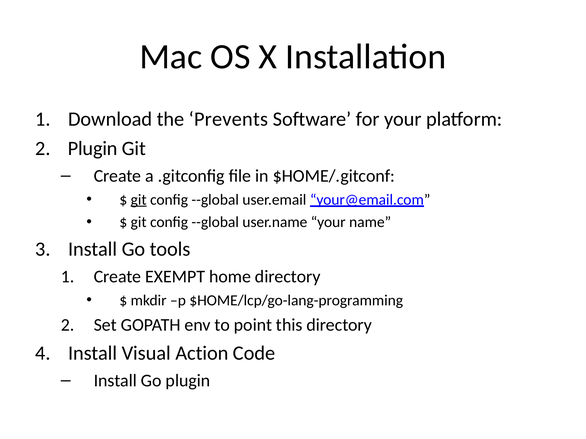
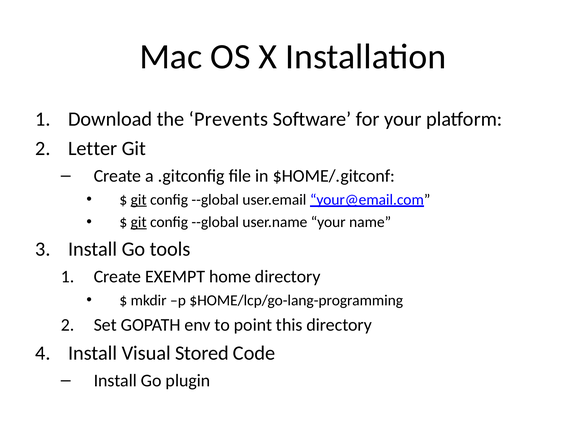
Plugin at (93, 149): Plugin -> Letter
git at (139, 222) underline: none -> present
Action: Action -> Stored
